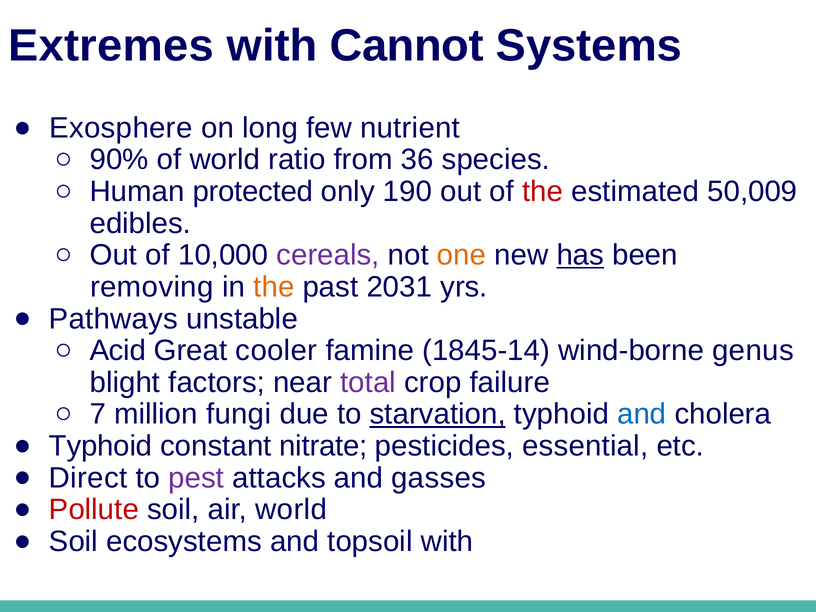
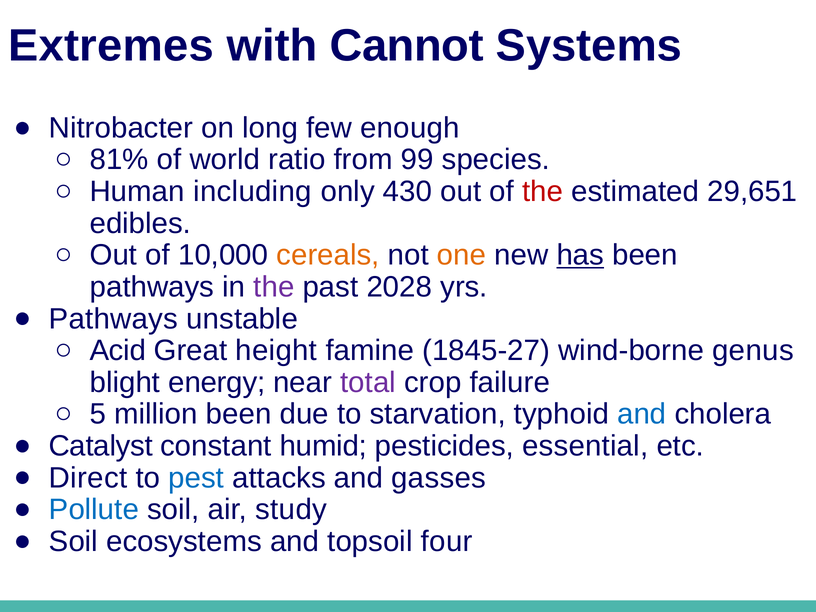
Exosphere: Exosphere -> Nitrobacter
nutrient: nutrient -> enough
90%: 90% -> 81%
36: 36 -> 99
protected: protected -> including
190: 190 -> 430
50,009: 50,009 -> 29,651
cereals colour: purple -> orange
removing at (152, 287): removing -> pathways
the at (274, 287) colour: orange -> purple
2031: 2031 -> 2028
cooler: cooler -> height
1845-14: 1845-14 -> 1845-27
factors: factors -> energy
7: 7 -> 5
million fungi: fungi -> been
starvation underline: present -> none
Typhoid at (101, 446): Typhoid -> Catalyst
nitrate: nitrate -> humid
pest colour: purple -> blue
Pollute colour: red -> blue
air world: world -> study
topsoil with: with -> four
